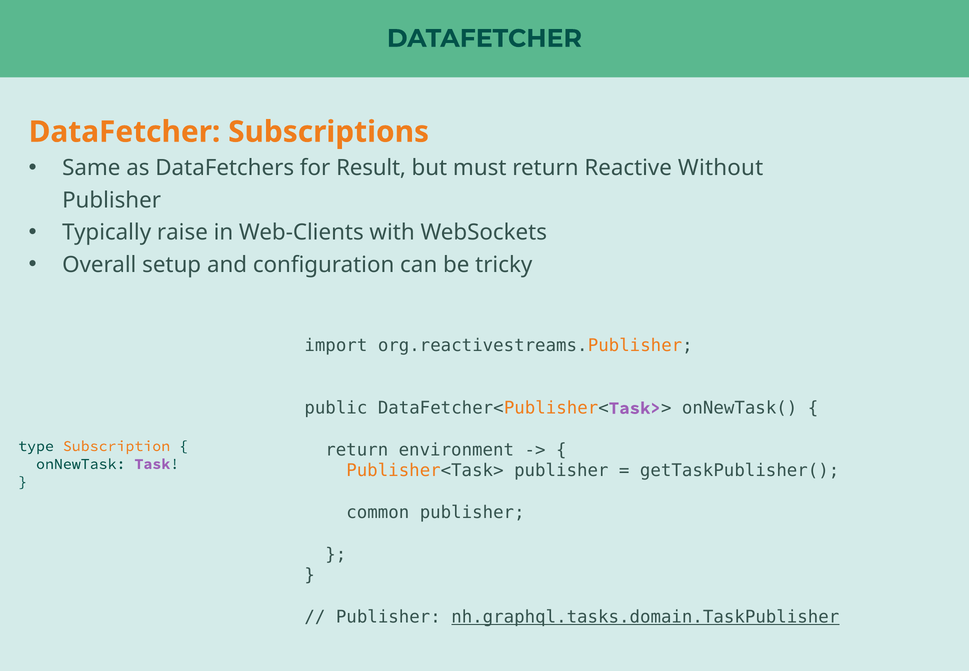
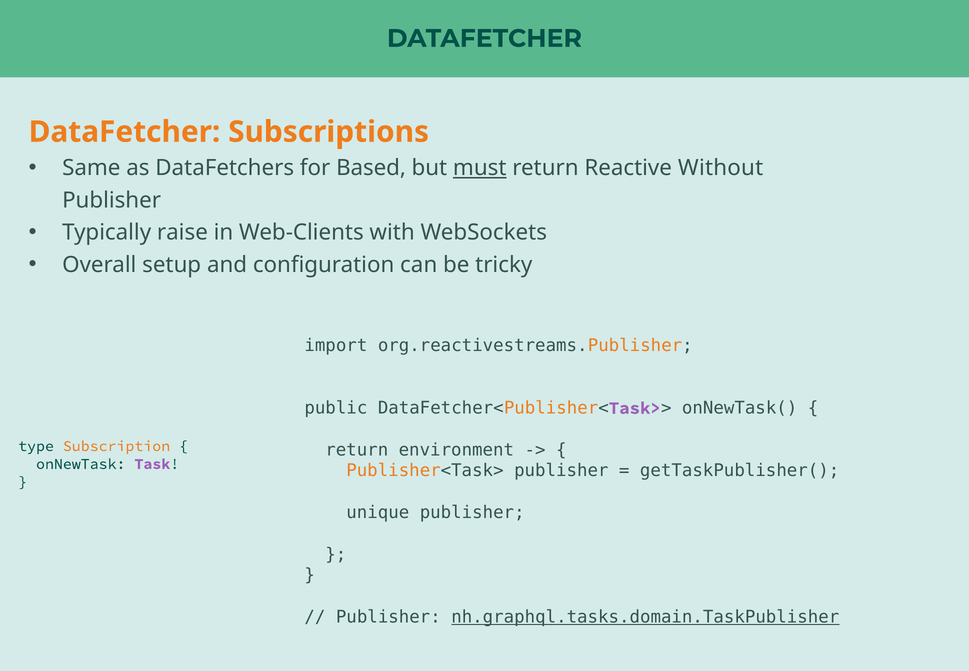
Result: Result -> Based
must underline: none -> present
common: common -> unique
